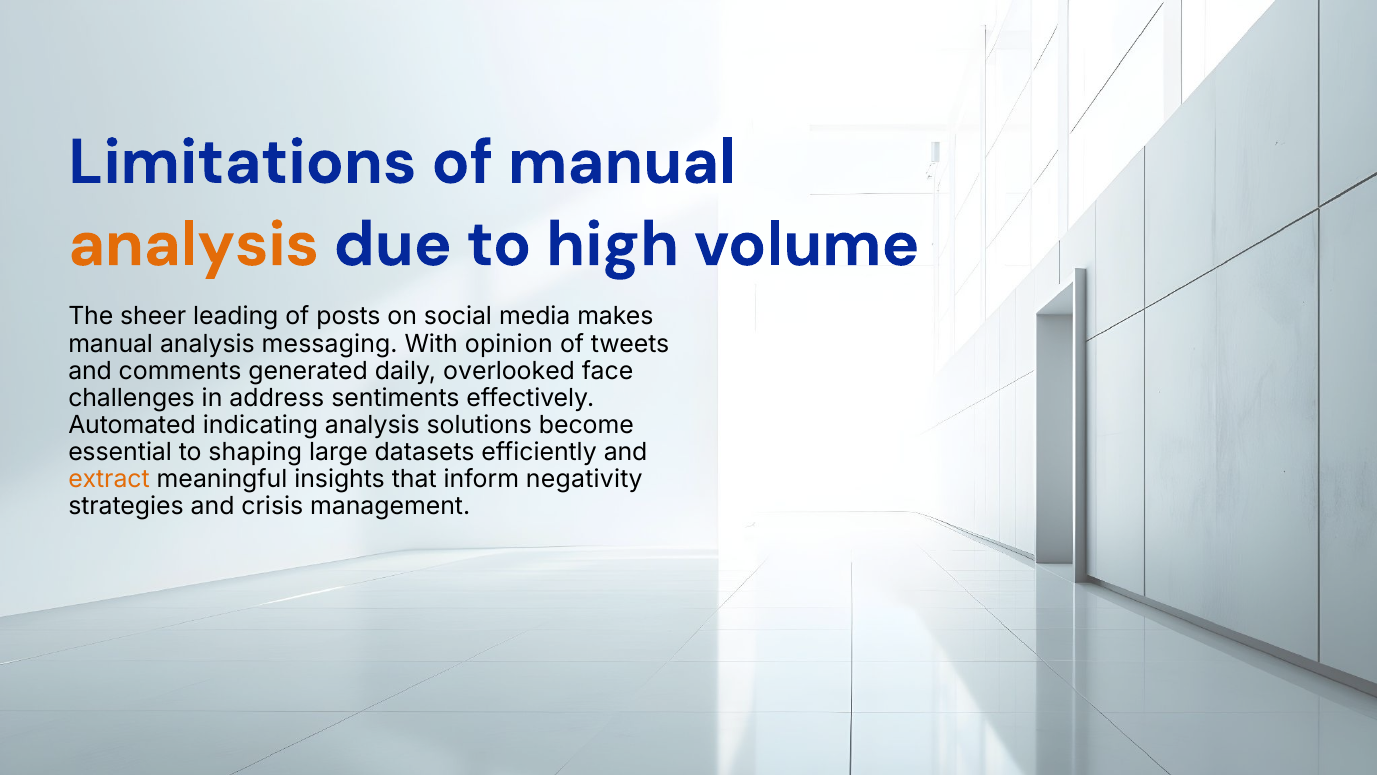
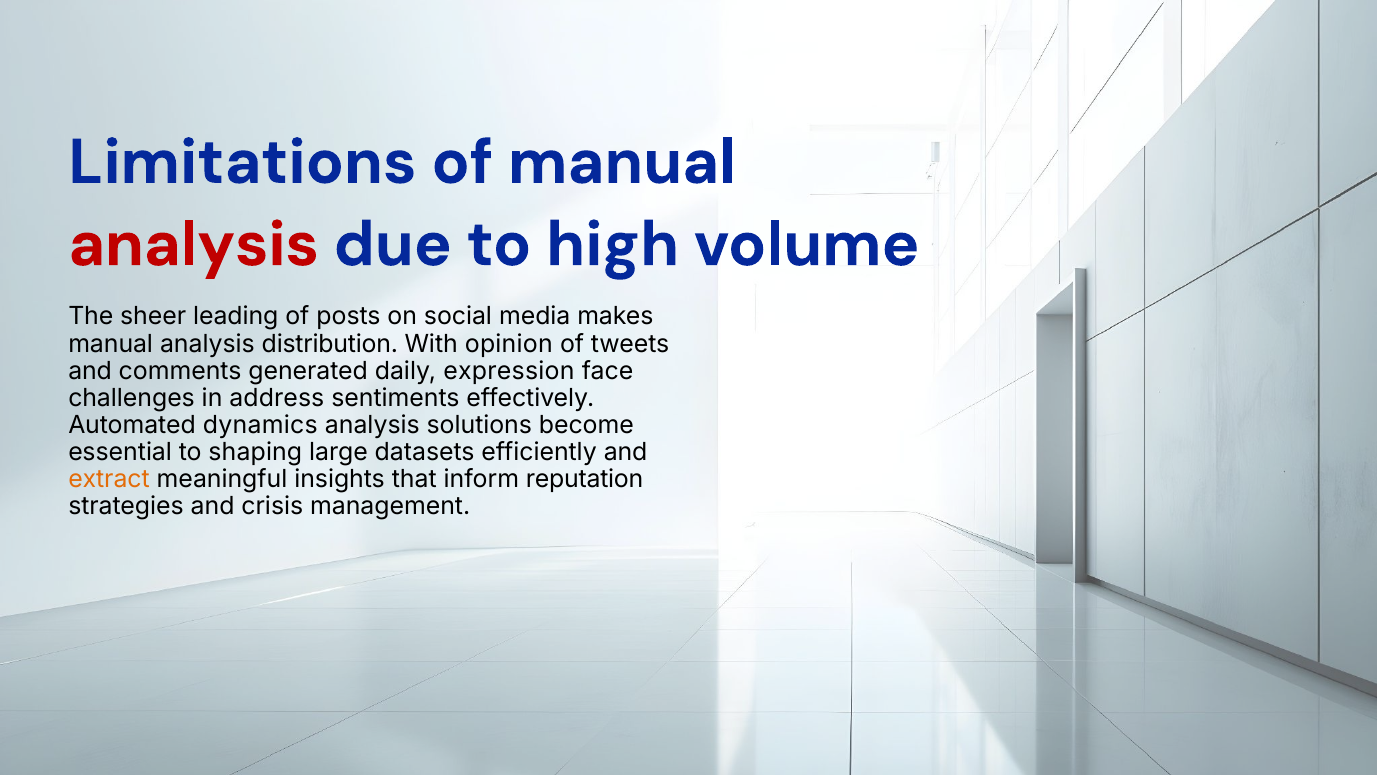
analysis at (194, 244) colour: orange -> red
messaging: messaging -> distribution
overlooked: overlooked -> expression
indicating: indicating -> dynamics
negativity: negativity -> reputation
